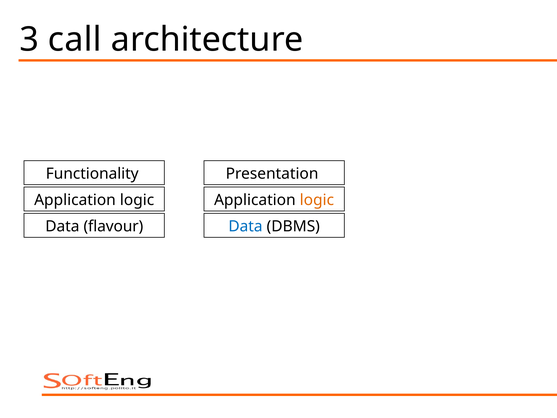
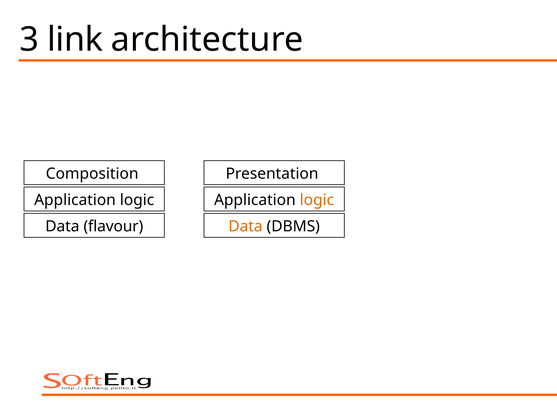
call: call -> link
Functionality: Functionality -> Composition
Data at (245, 226) colour: blue -> orange
